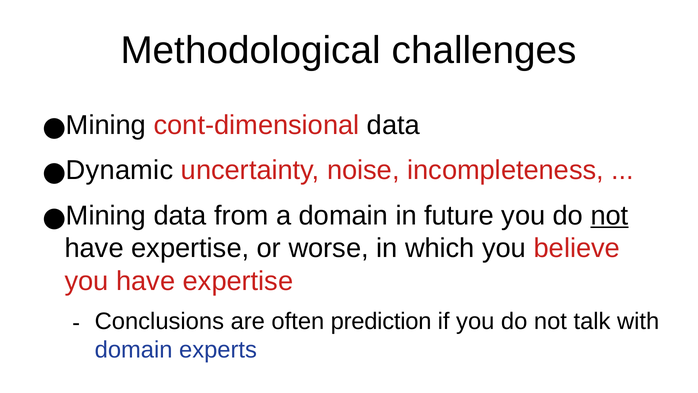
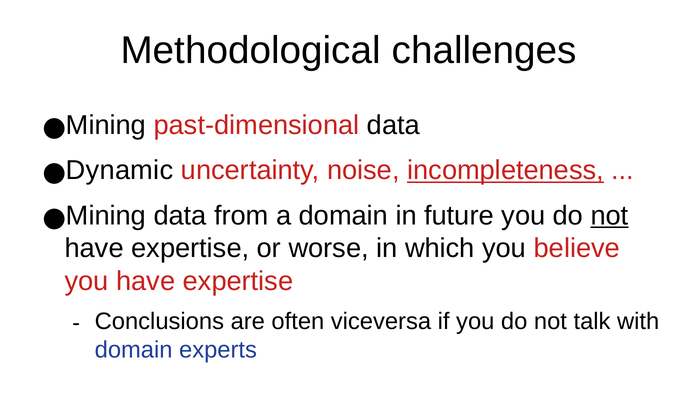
cont-dimensional: cont-dimensional -> past-dimensional
incompleteness underline: none -> present
prediction: prediction -> viceversa
